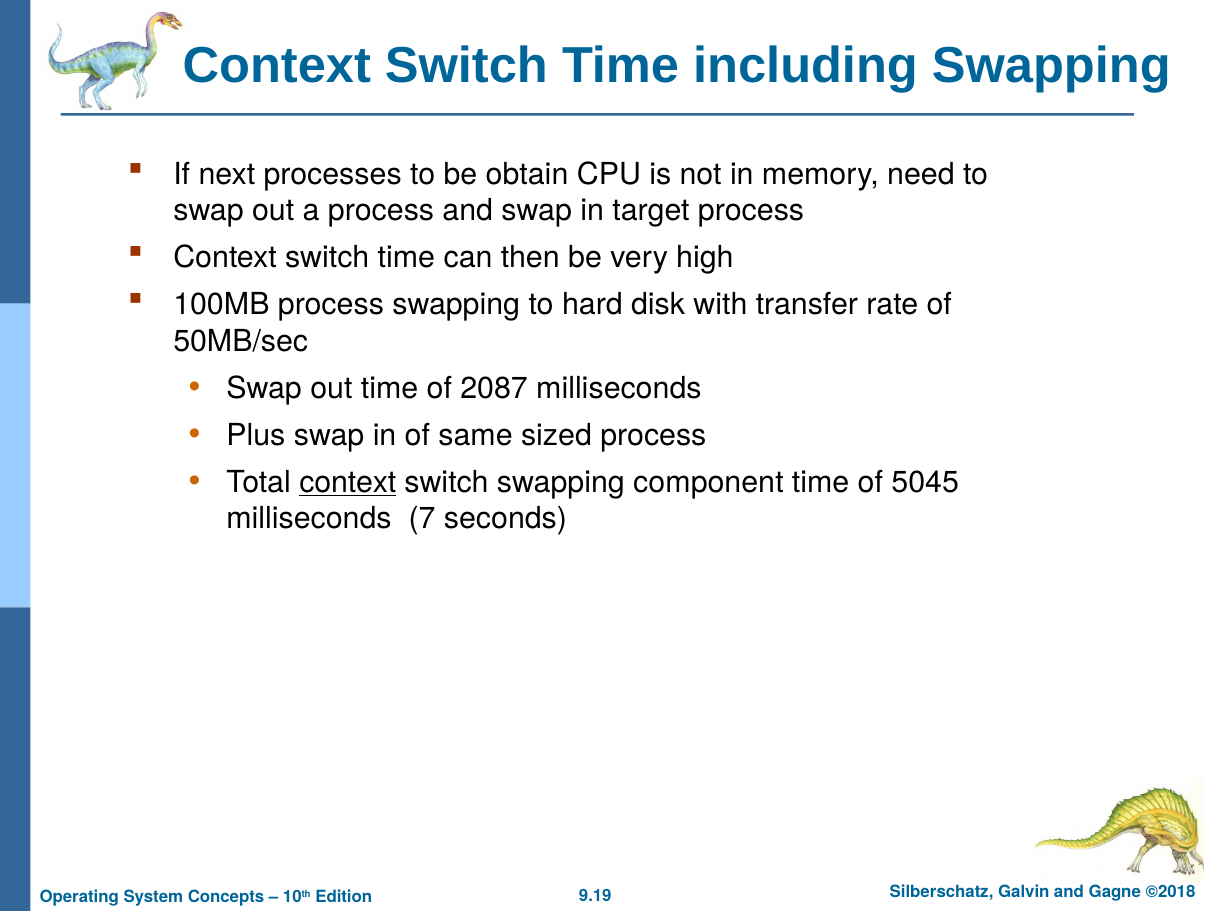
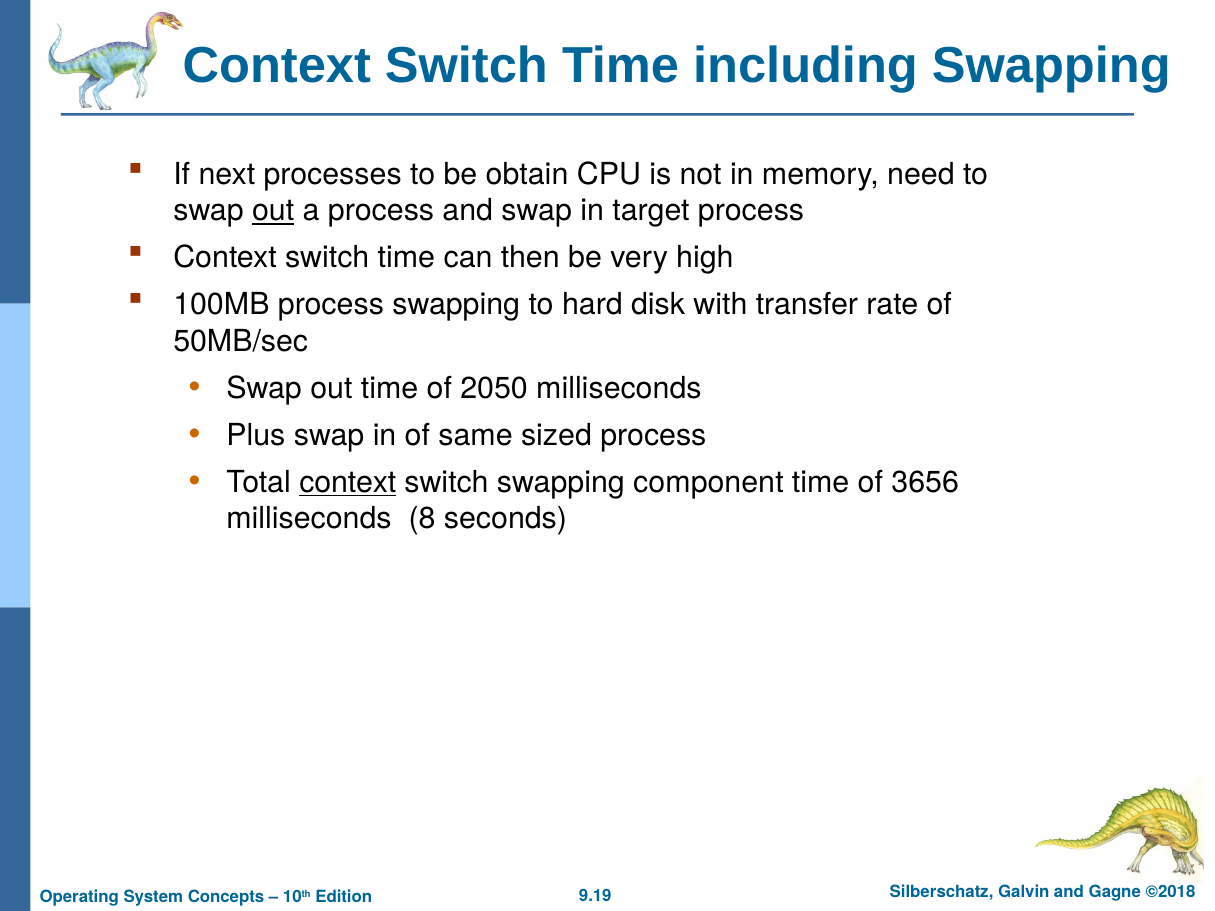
out at (273, 211) underline: none -> present
2087: 2087 -> 2050
5045: 5045 -> 3656
7: 7 -> 8
